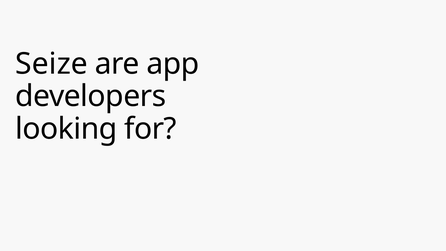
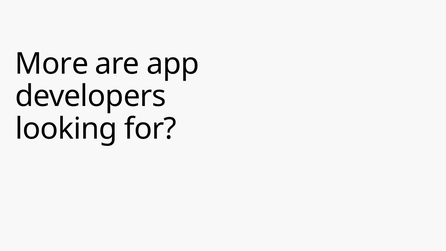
Seize: Seize -> More
